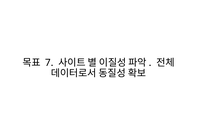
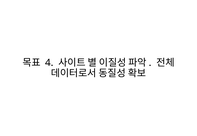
7: 7 -> 4
